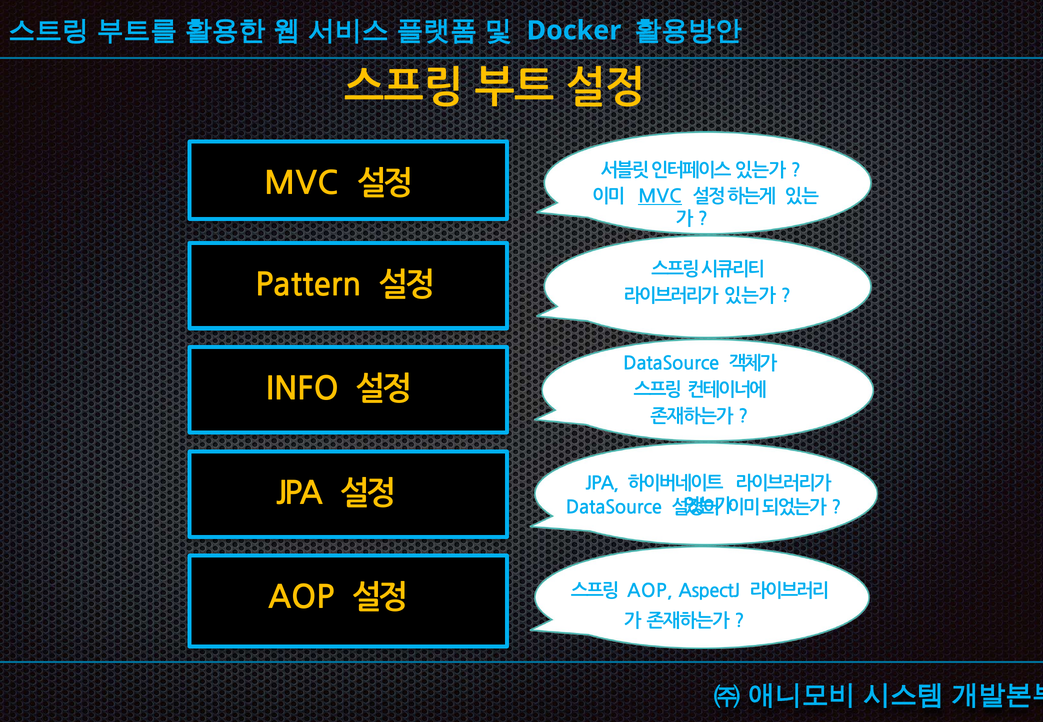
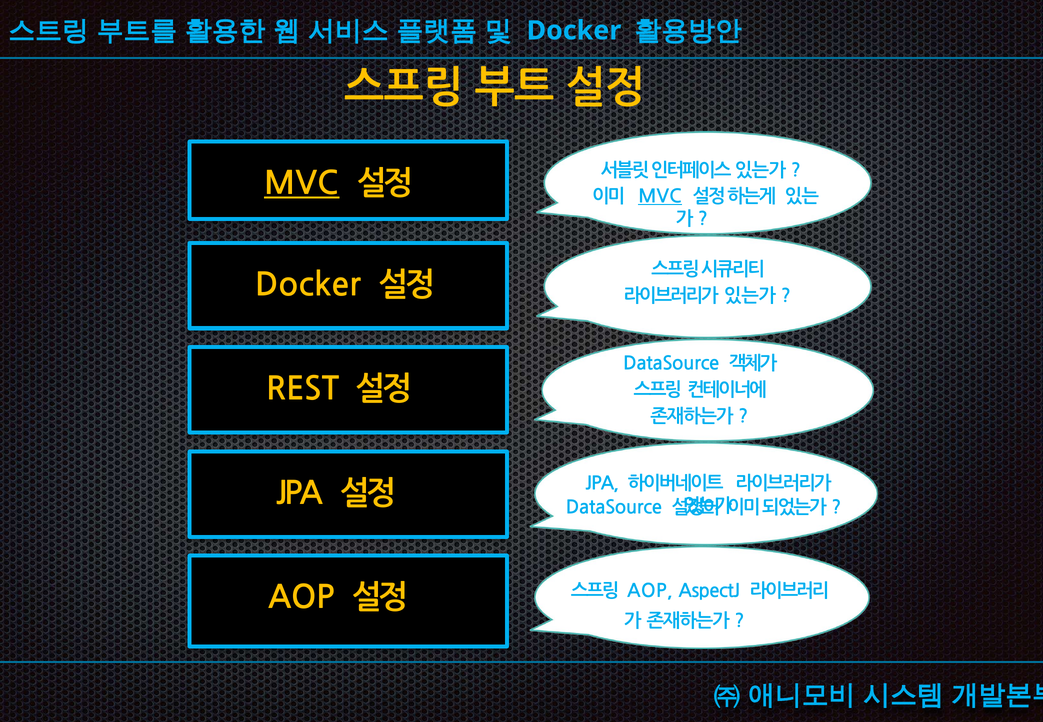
MVC at (301, 184) underline: none -> present
Pattern at (308, 285): Pattern -> Docker
INFO: INFO -> REST
